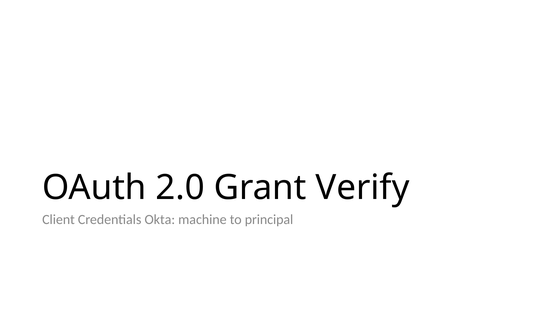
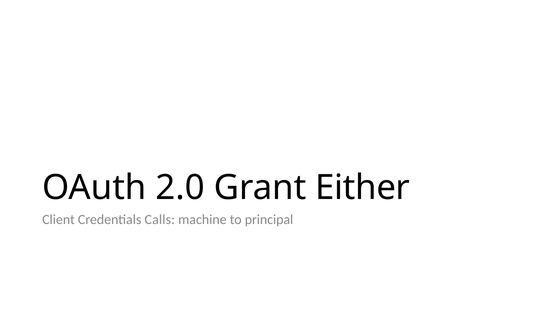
Verify: Verify -> Either
Okta: Okta -> Calls
